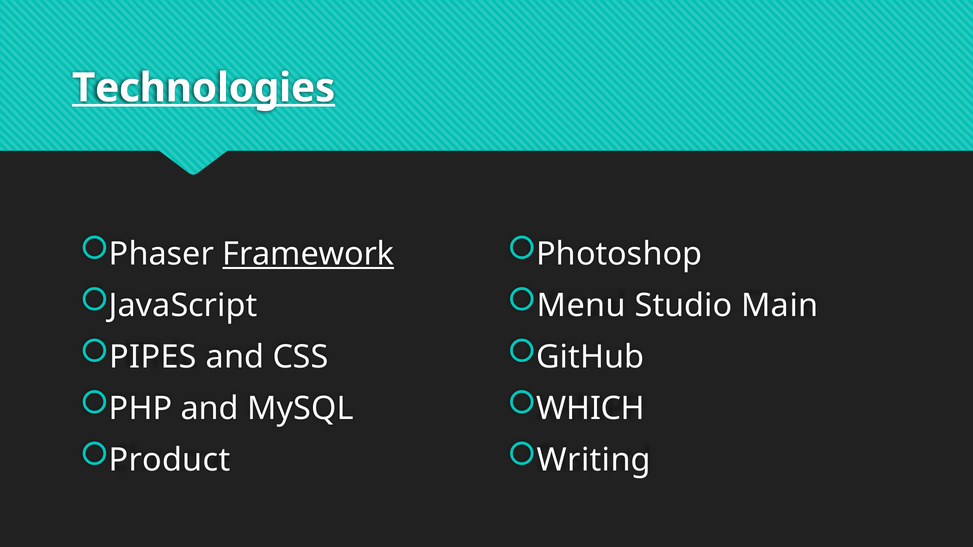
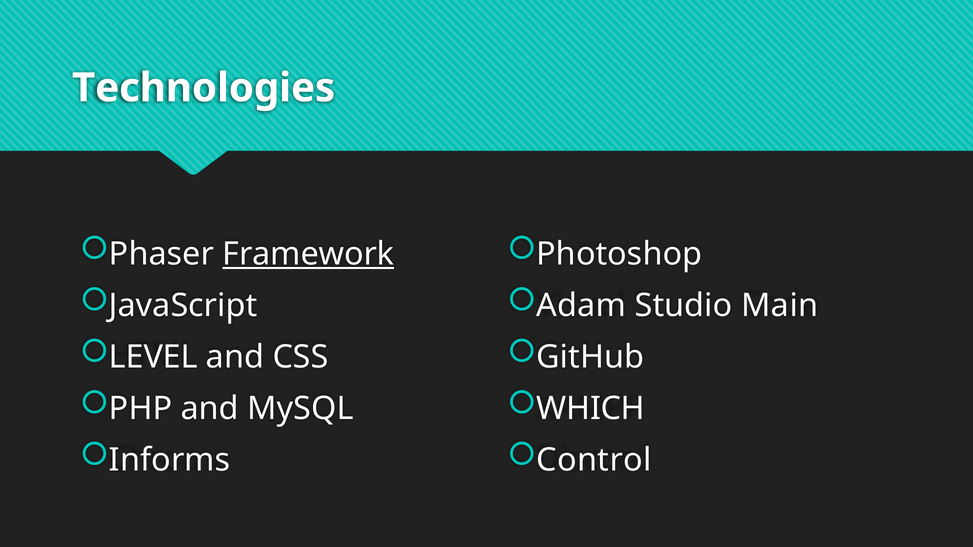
Technologies underline: present -> none
Menu: Menu -> Adam
PIPES: PIPES -> LEVEL
Product: Product -> Informs
Writing: Writing -> Control
